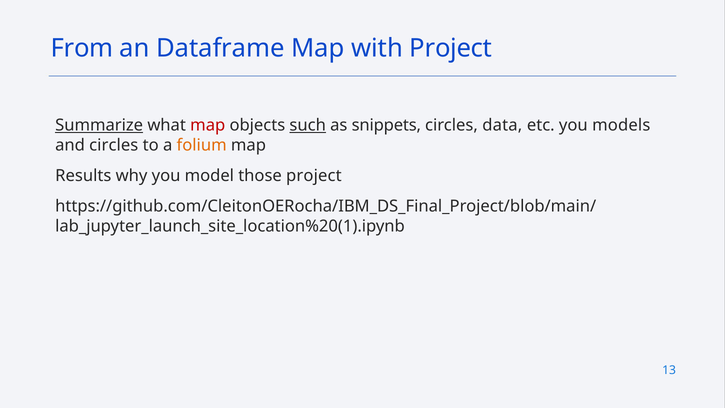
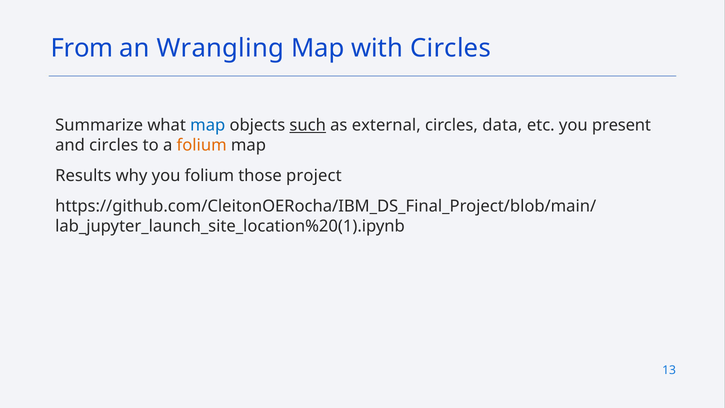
Dataframe: Dataframe -> Wrangling
with Project: Project -> Circles
Summarize underline: present -> none
map at (208, 125) colour: red -> blue
snippets: snippets -> external
models: models -> present
you model: model -> folium
